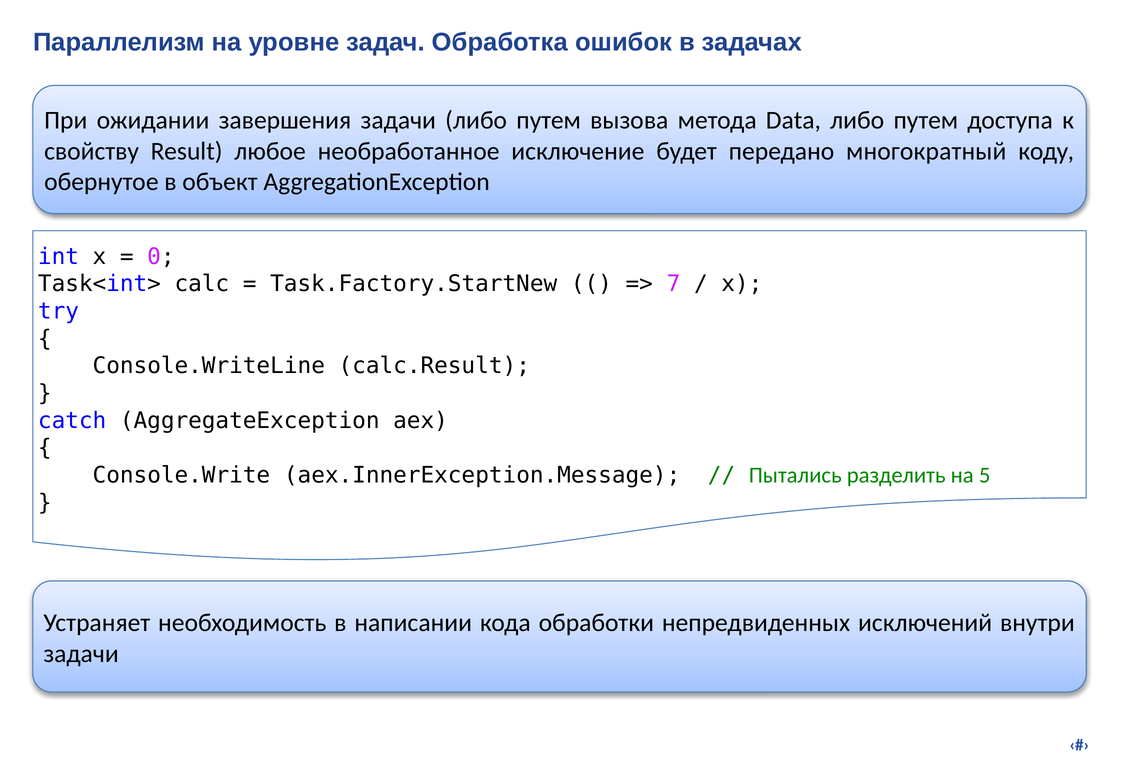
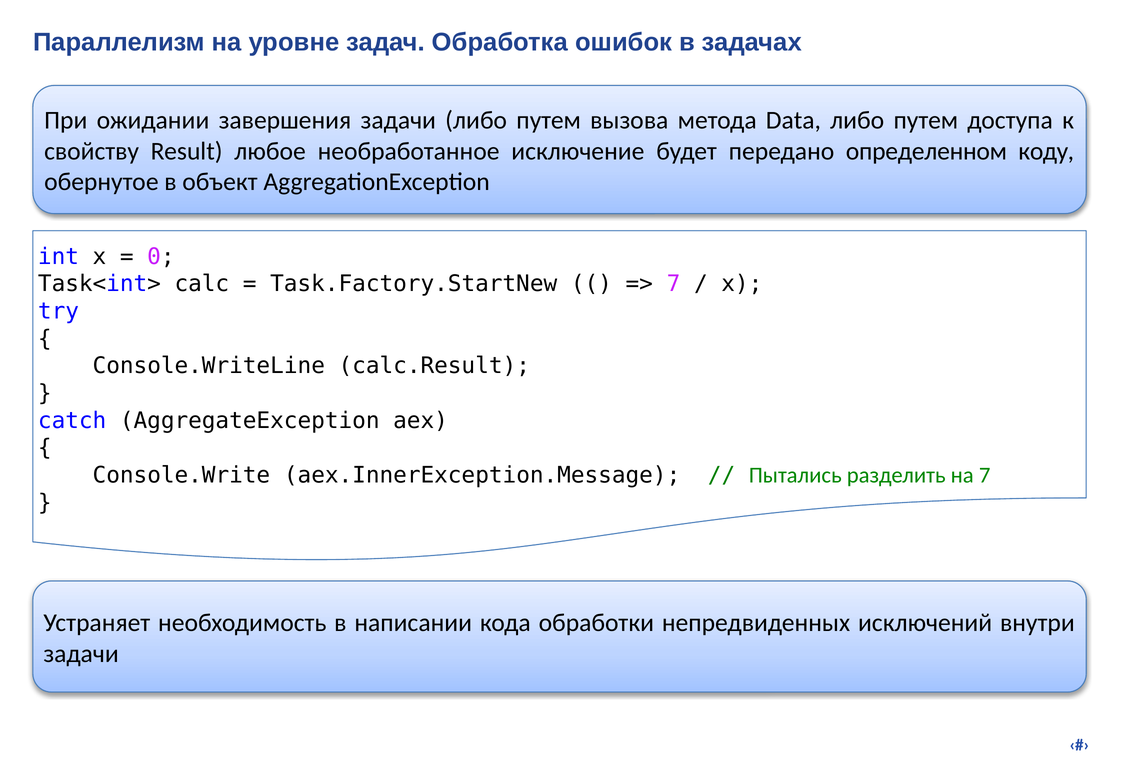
многократный: многократный -> определенном
на 5: 5 -> 7
